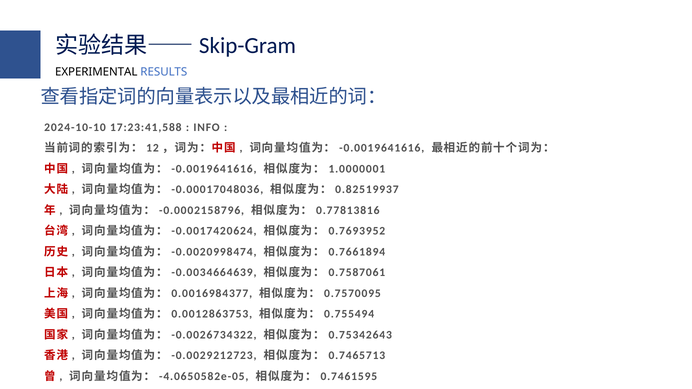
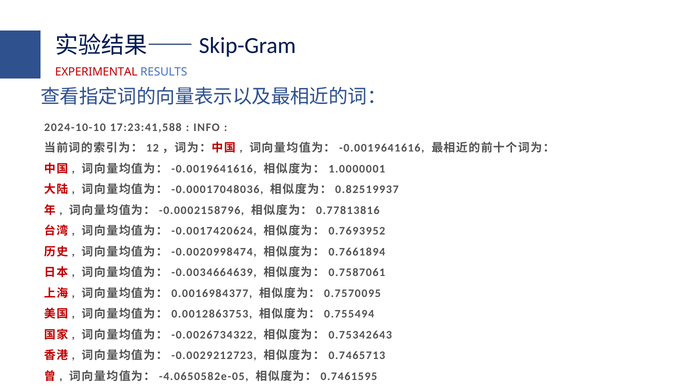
EXPERIMENTAL colour: black -> red
